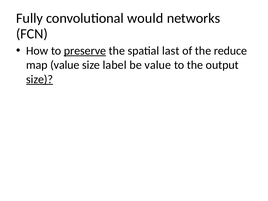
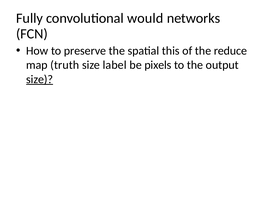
preserve underline: present -> none
last: last -> this
map value: value -> truth
be value: value -> pixels
